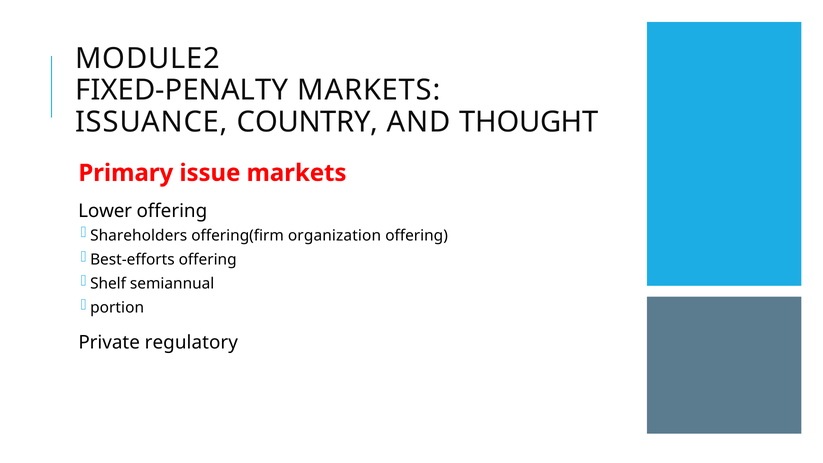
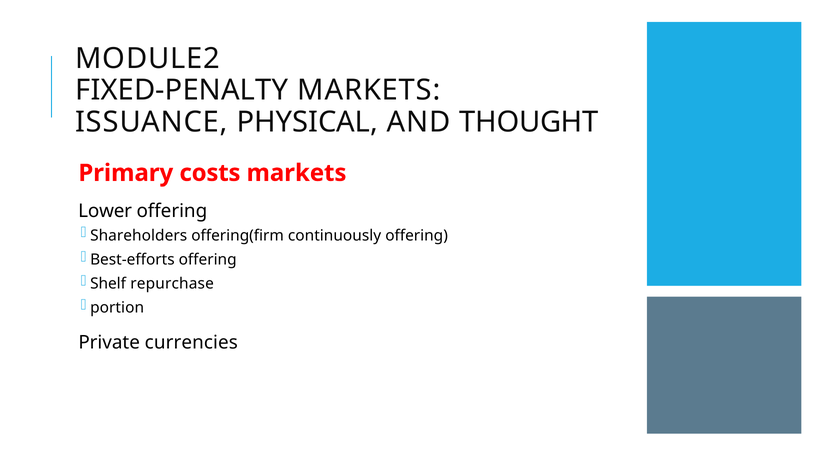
COUNTRY: COUNTRY -> PHYSICAL
issue: issue -> costs
organization: organization -> continuously
semiannual: semiannual -> repurchase
regulatory: regulatory -> currencies
